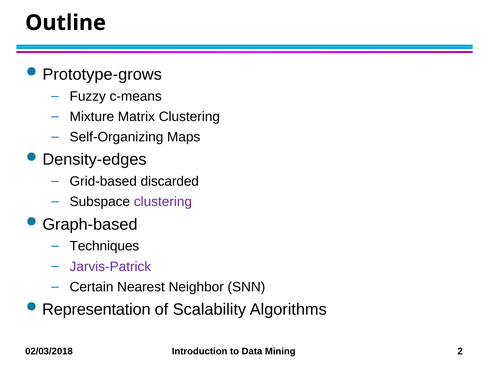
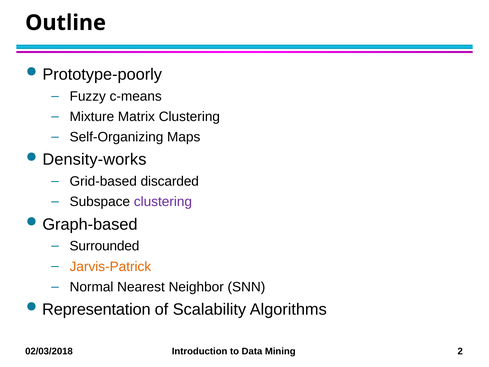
Prototype-grows: Prototype-grows -> Prototype-poorly
Density-edges: Density-edges -> Density-works
Techniques: Techniques -> Surrounded
Jarvis-Patrick colour: purple -> orange
Certain: Certain -> Normal
